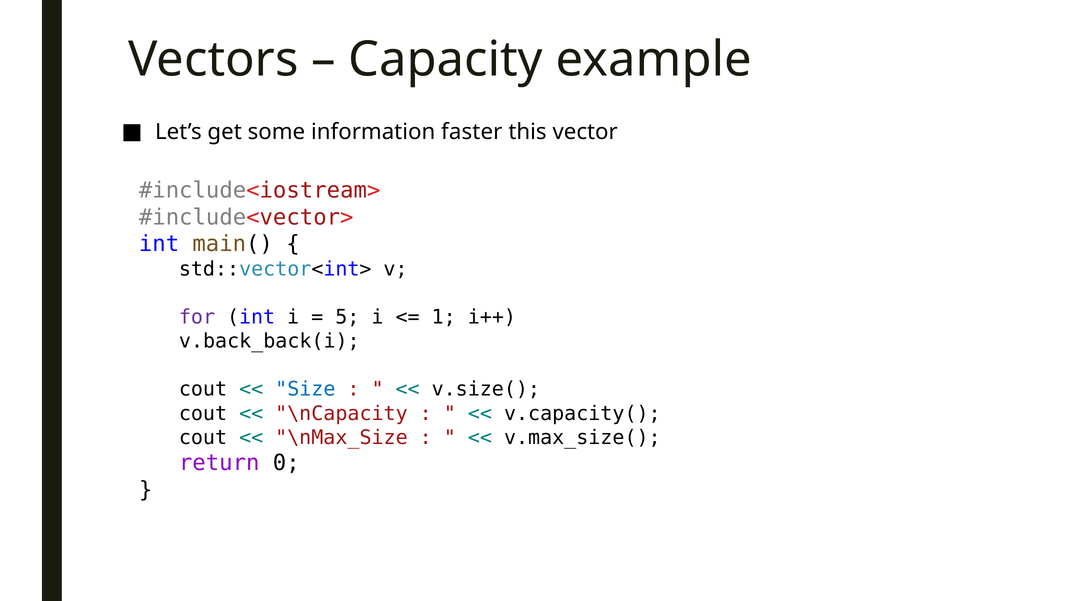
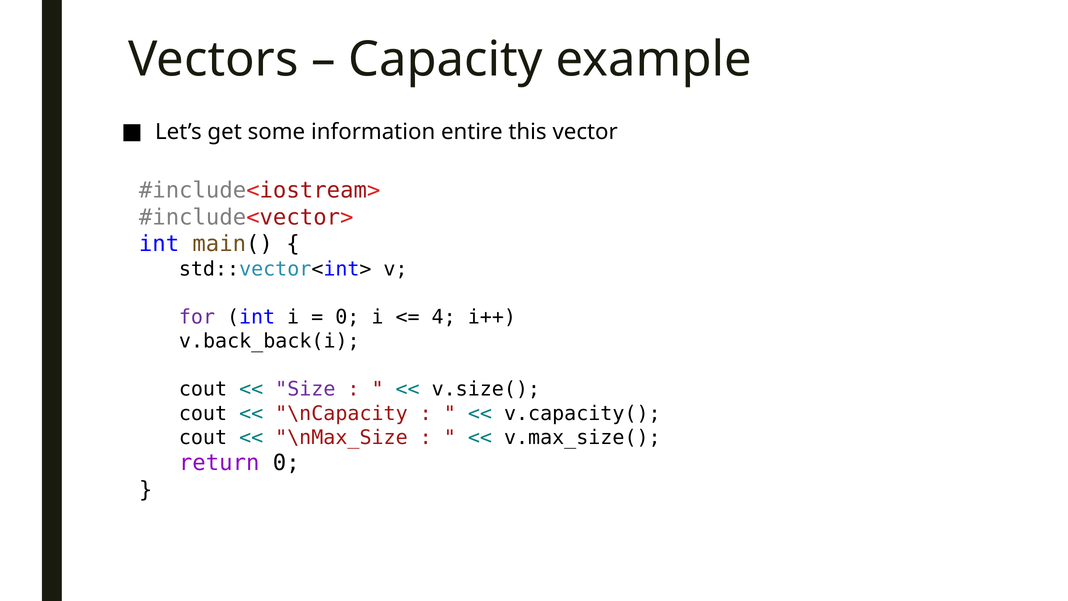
faster: faster -> entire
5 at (347, 317): 5 -> 0
1: 1 -> 4
Size colour: blue -> purple
